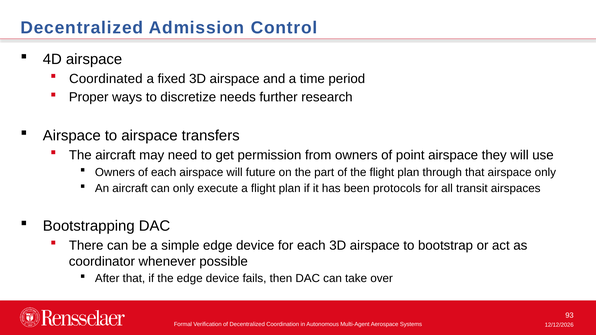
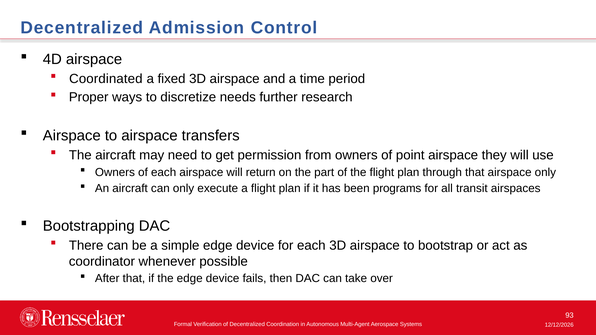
future: future -> return
protocols: protocols -> programs
